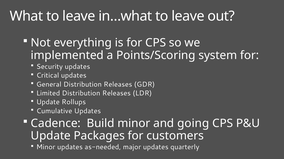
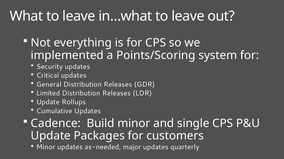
going: going -> single
